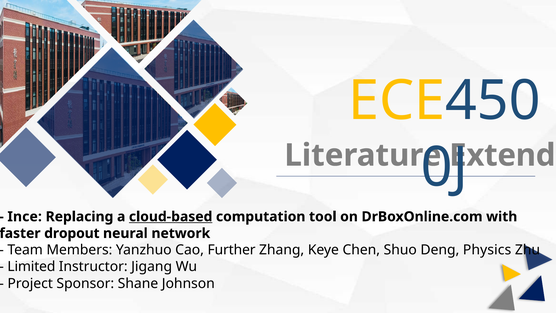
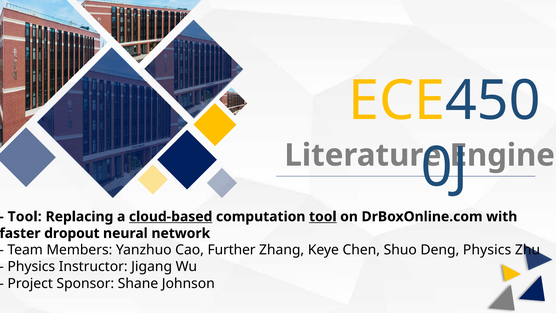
Extend: Extend -> Engine
Ince at (25, 216): Ince -> Tool
tool at (323, 216) underline: none -> present
Limited at (31, 267): Limited -> Physics
